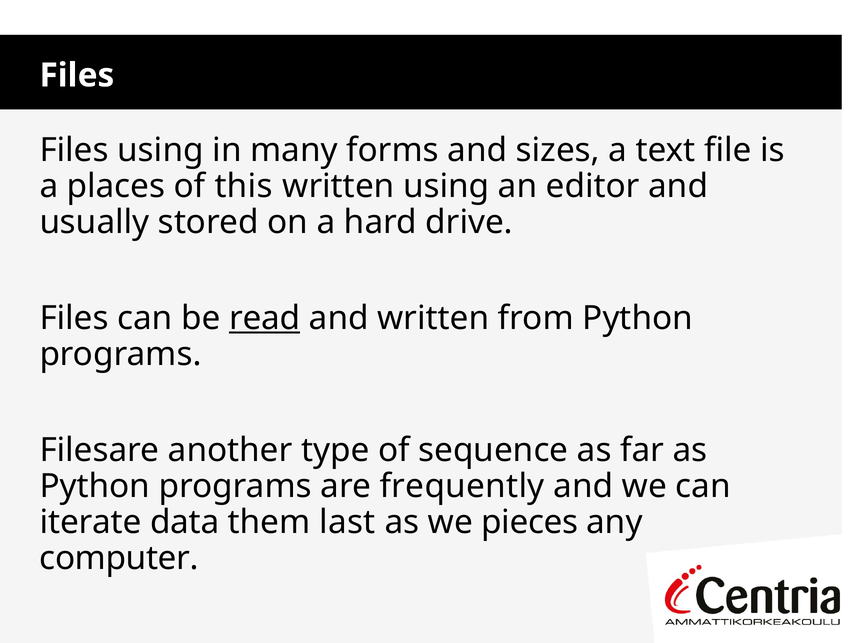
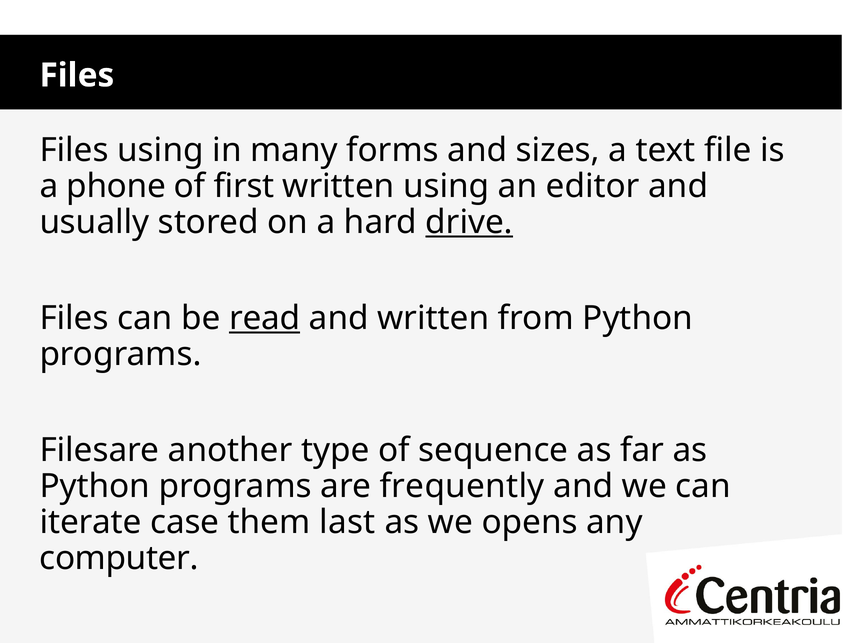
places: places -> phone
this: this -> first
drive underline: none -> present
data: data -> case
pieces: pieces -> opens
